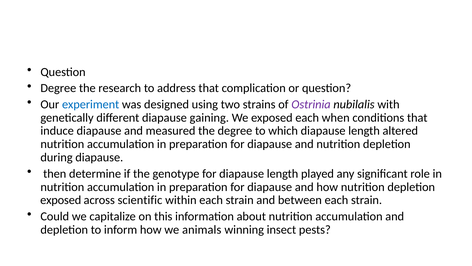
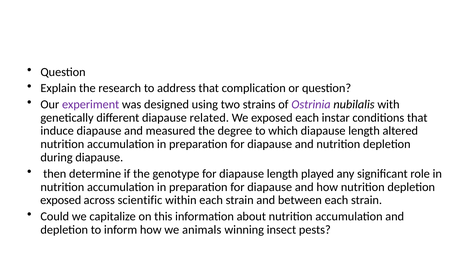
Degree at (58, 88): Degree -> Explain
experiment colour: blue -> purple
gaining: gaining -> related
when: when -> instar
